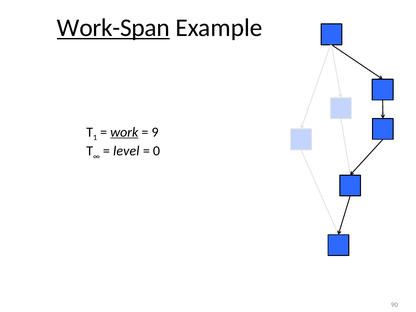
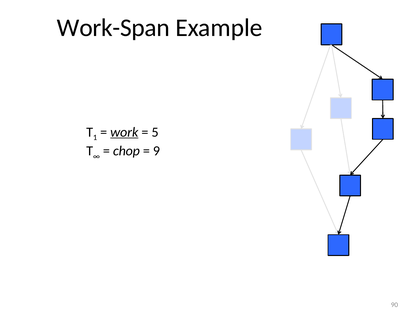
Work-Span underline: present -> none
9: 9 -> 5
level: level -> chop
0: 0 -> 9
